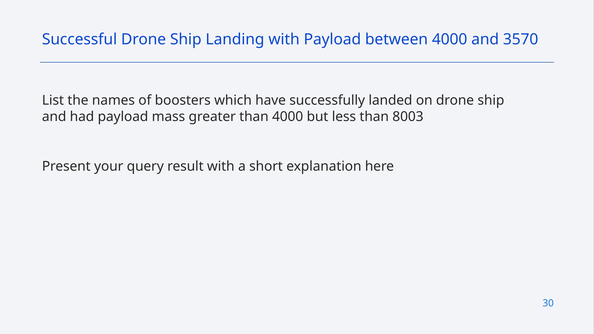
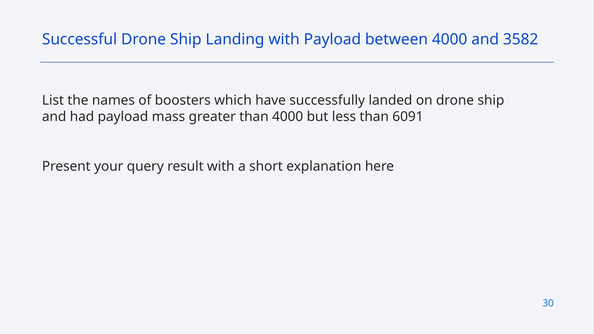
3570: 3570 -> 3582
8003: 8003 -> 6091
